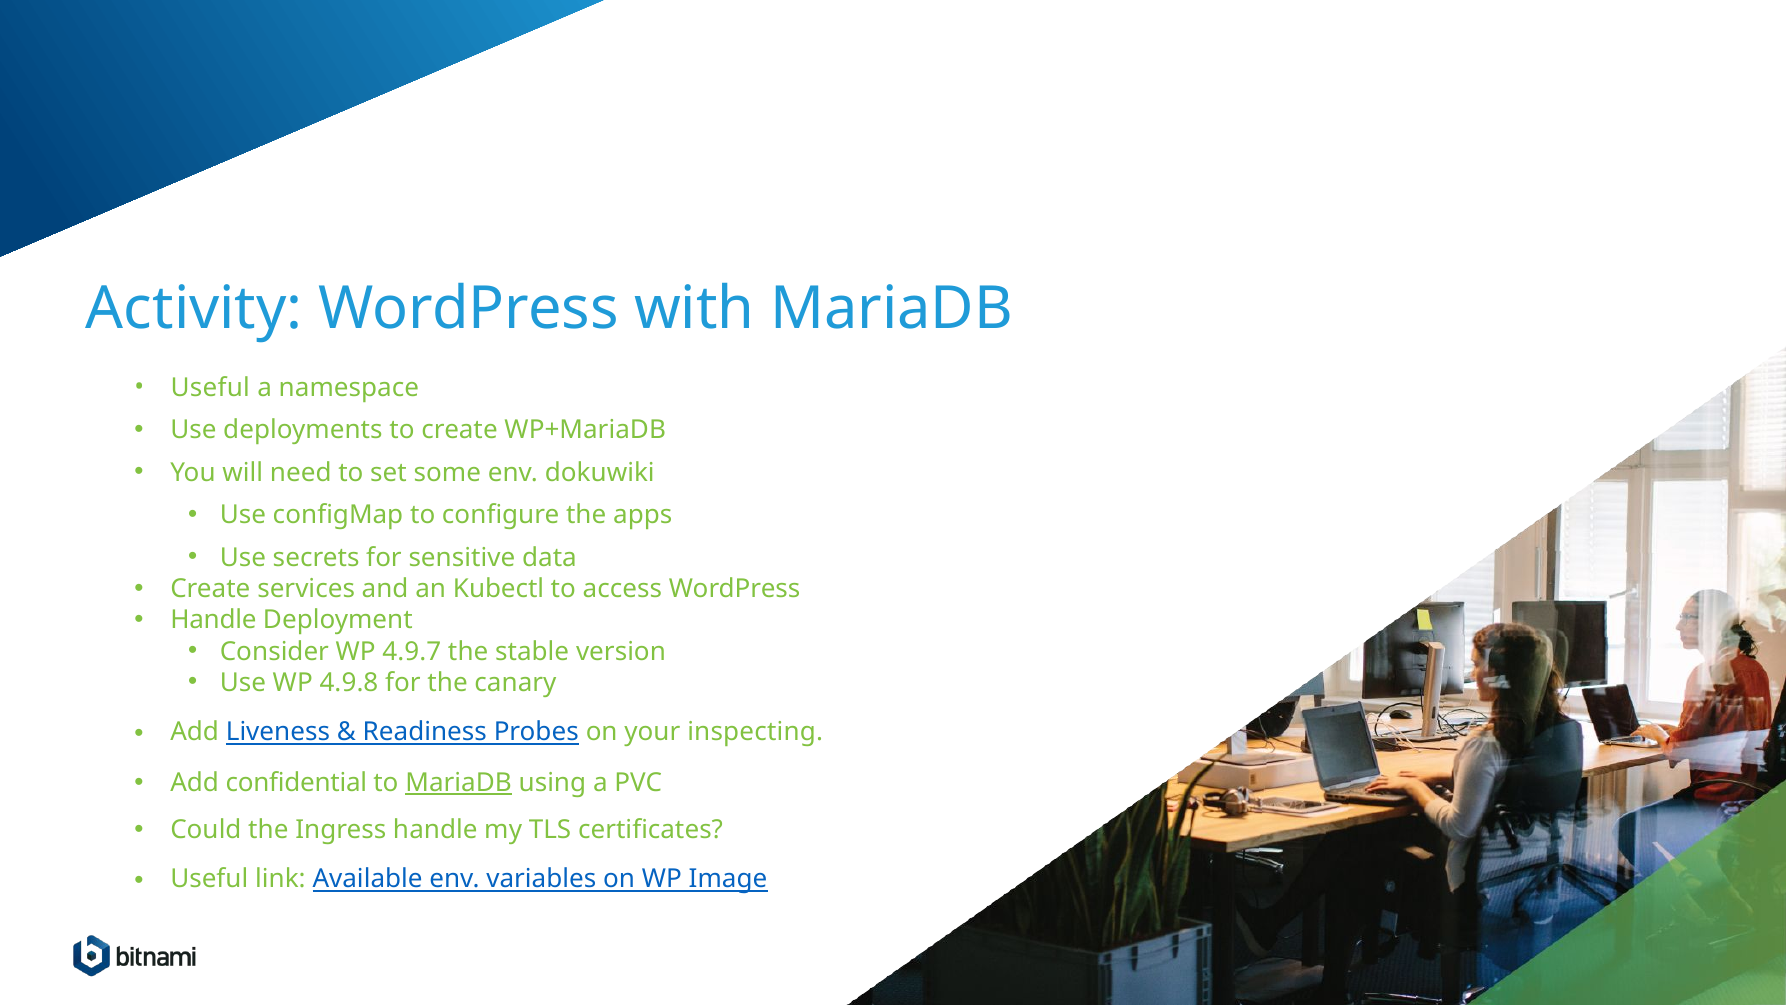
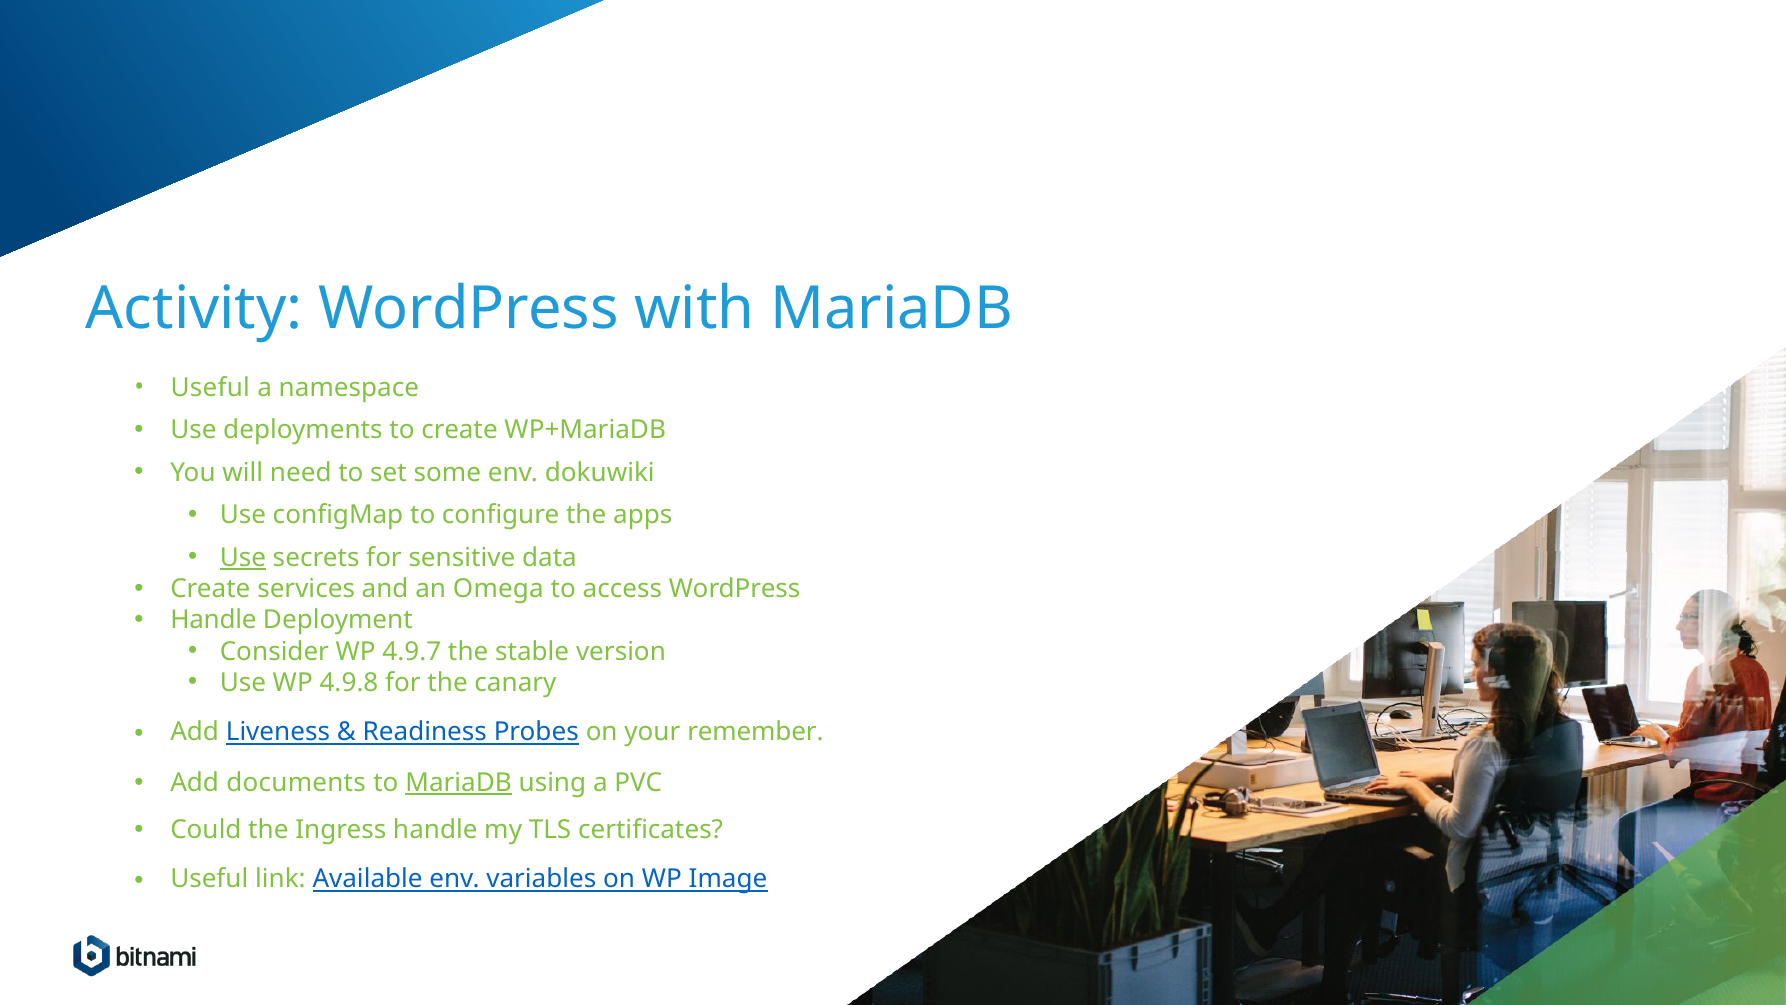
Use at (243, 557) underline: none -> present
Kubectl: Kubectl -> Omega
inspecting: inspecting -> remember
confidential: confidential -> documents
